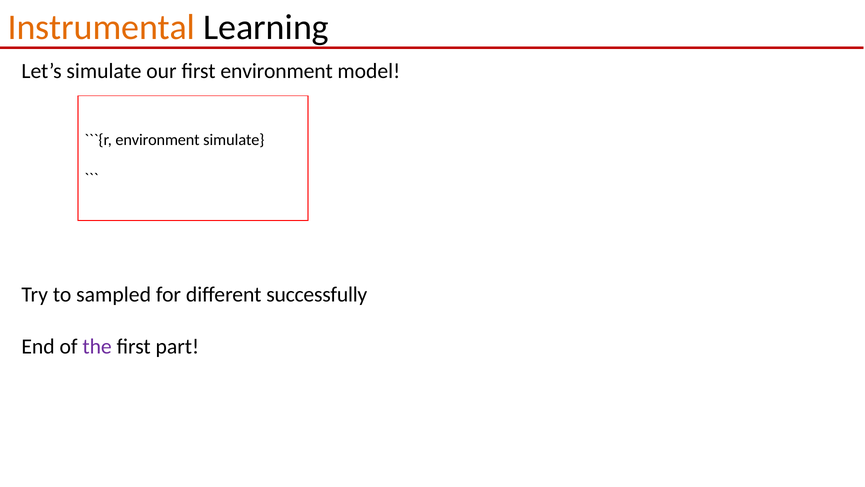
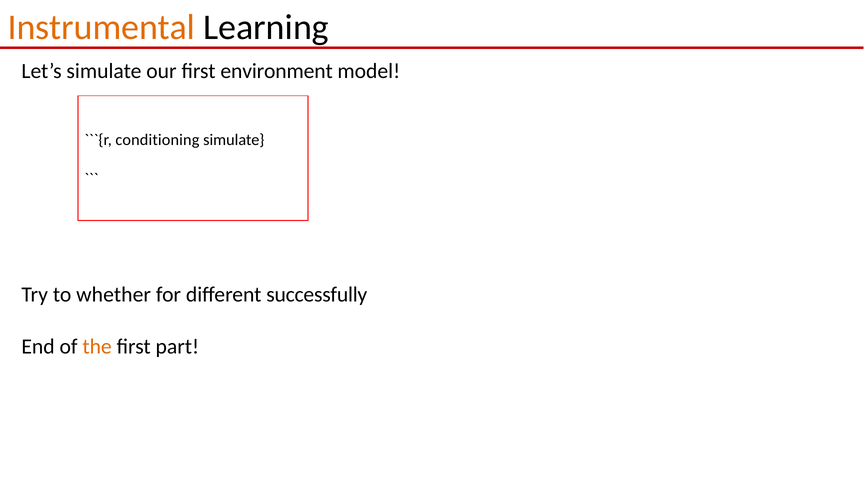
environment at (158, 140): environment -> conditioning
sampled: sampled -> whether
the colour: purple -> orange
